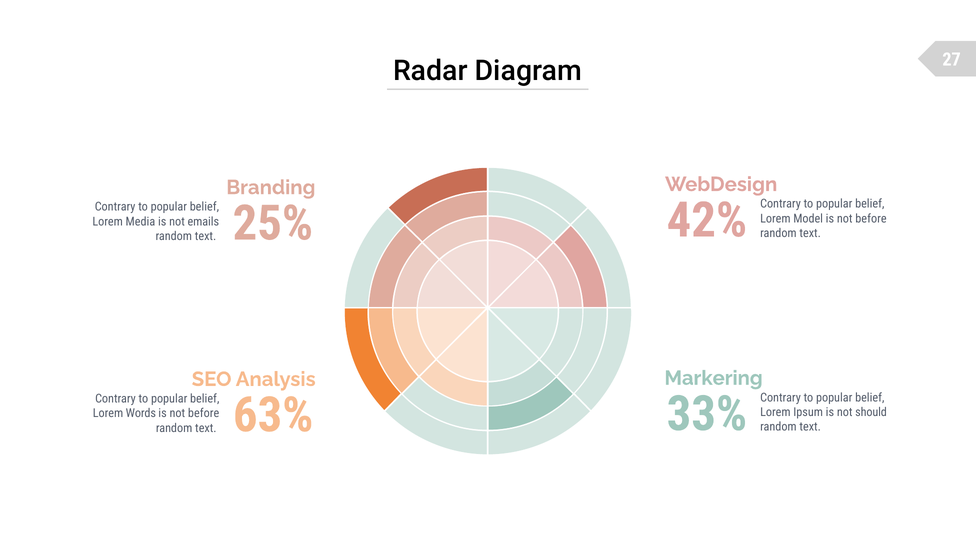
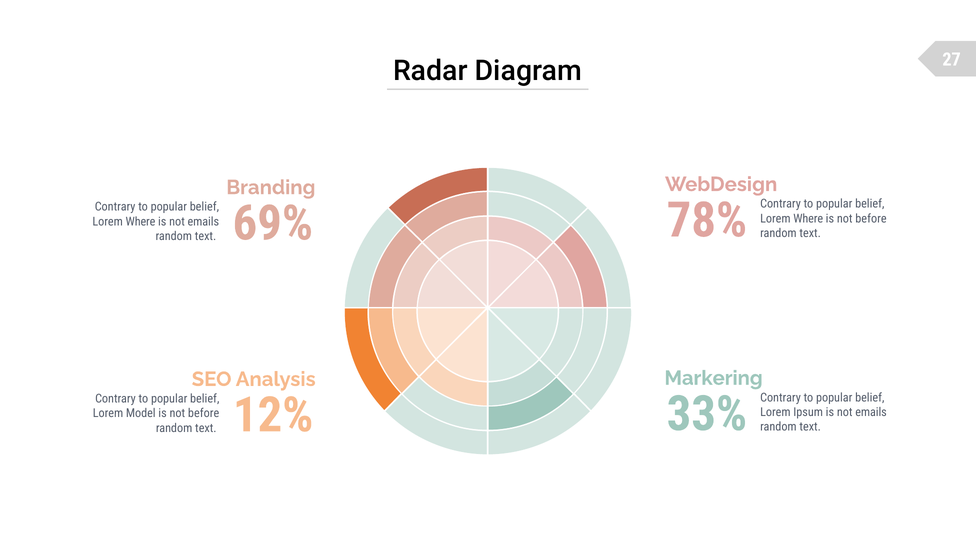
42%: 42% -> 78%
25%: 25% -> 69%
Model at (808, 219): Model -> Where
Media at (140, 222): Media -> Where
63%: 63% -> 12%
Ipsum is not should: should -> emails
Words: Words -> Model
